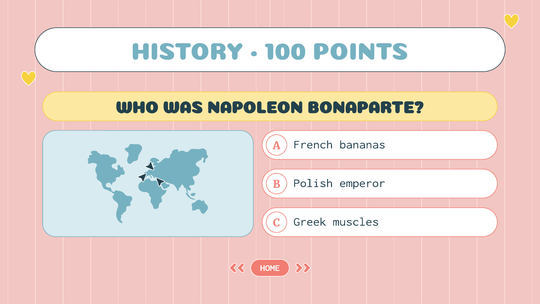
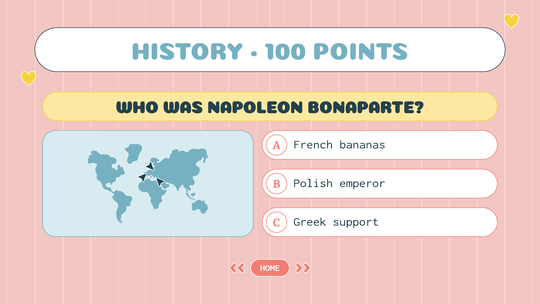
muscles: muscles -> support
